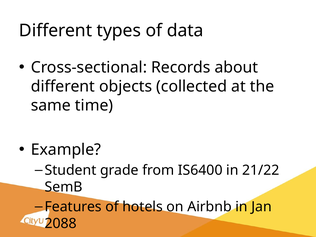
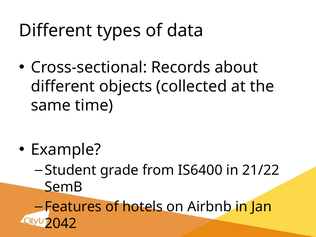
2088: 2088 -> 2042
